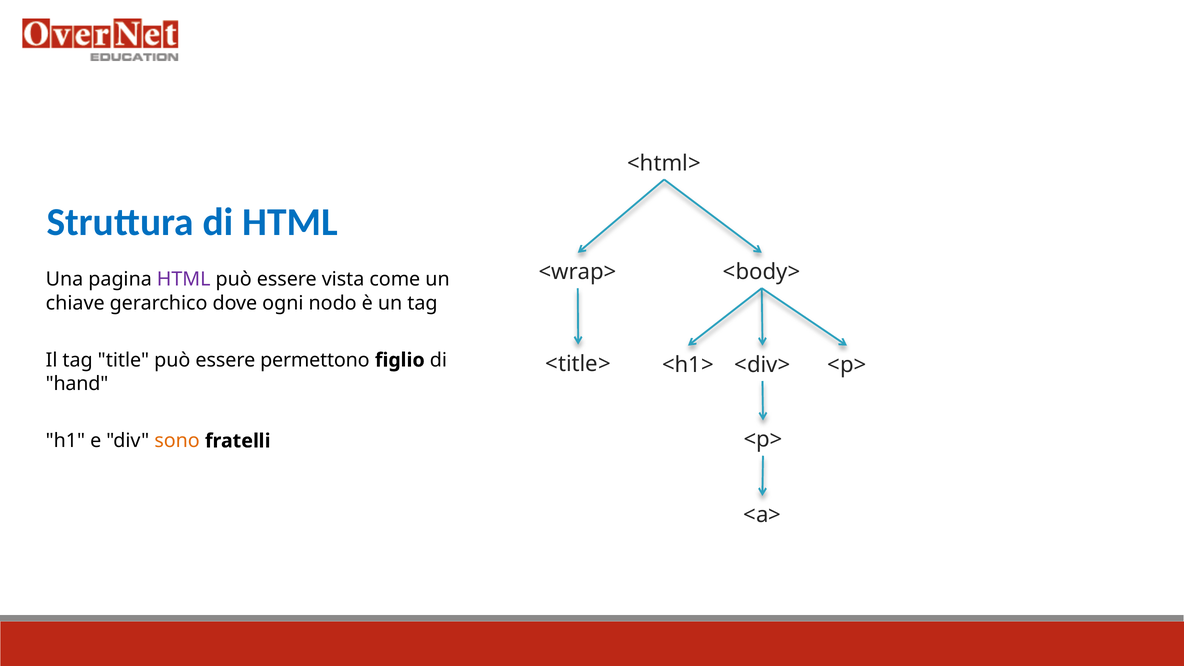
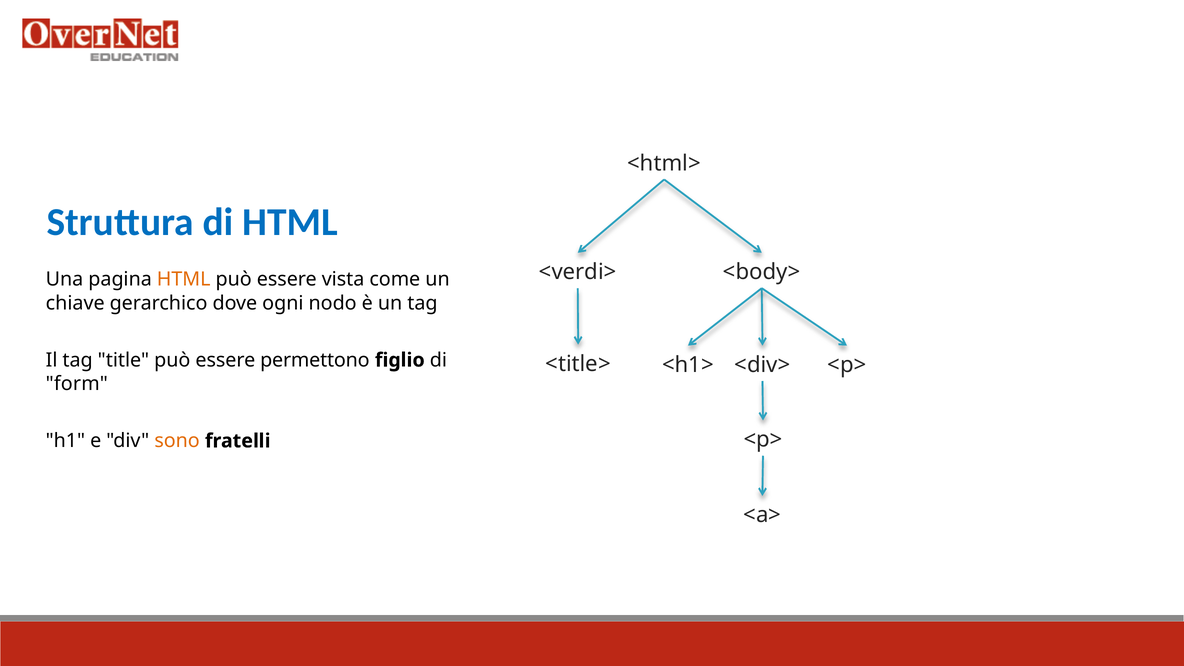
<wrap>: <wrap> -> <verdi>
HTML at (184, 279) colour: purple -> orange
hand: hand -> form
